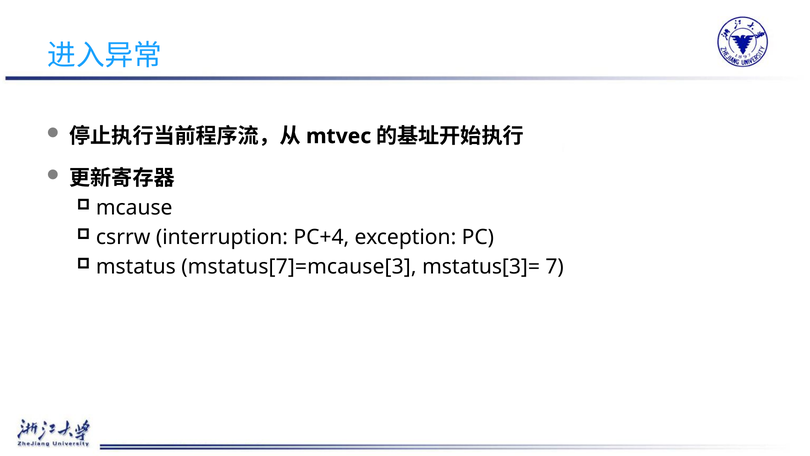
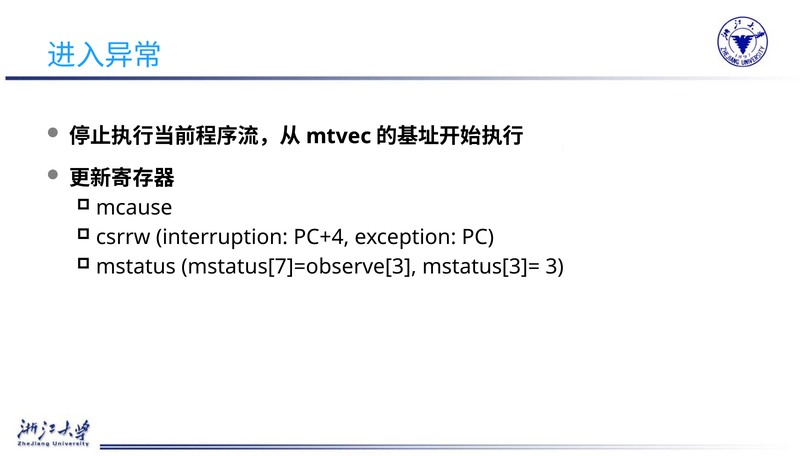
mstatus[7]=mcause[3: mstatus[7]=mcause[3 -> mstatus[7]=observe[3
7: 7 -> 3
